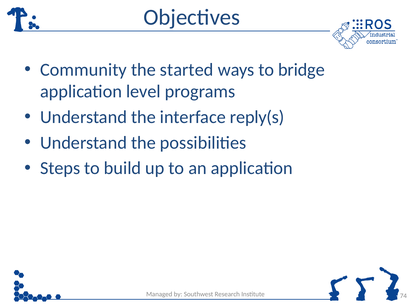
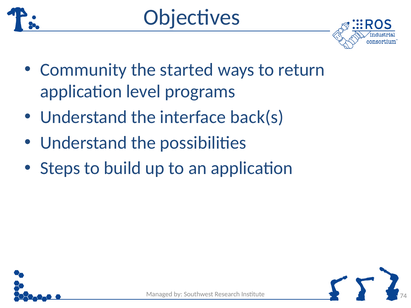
bridge: bridge -> return
reply(s: reply(s -> back(s
